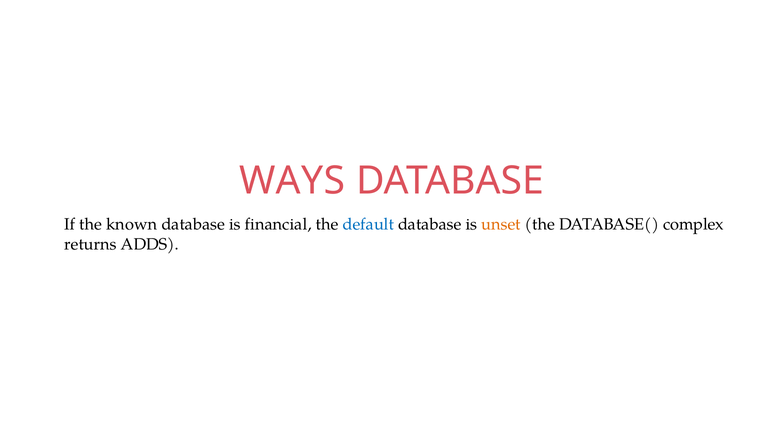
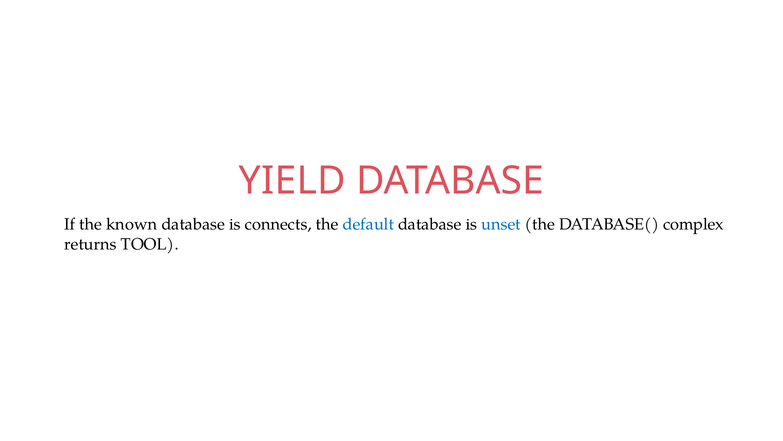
WAYS: WAYS -> YIELD
financial: financial -> connects
unset colour: orange -> blue
ADDS: ADDS -> TOOL
